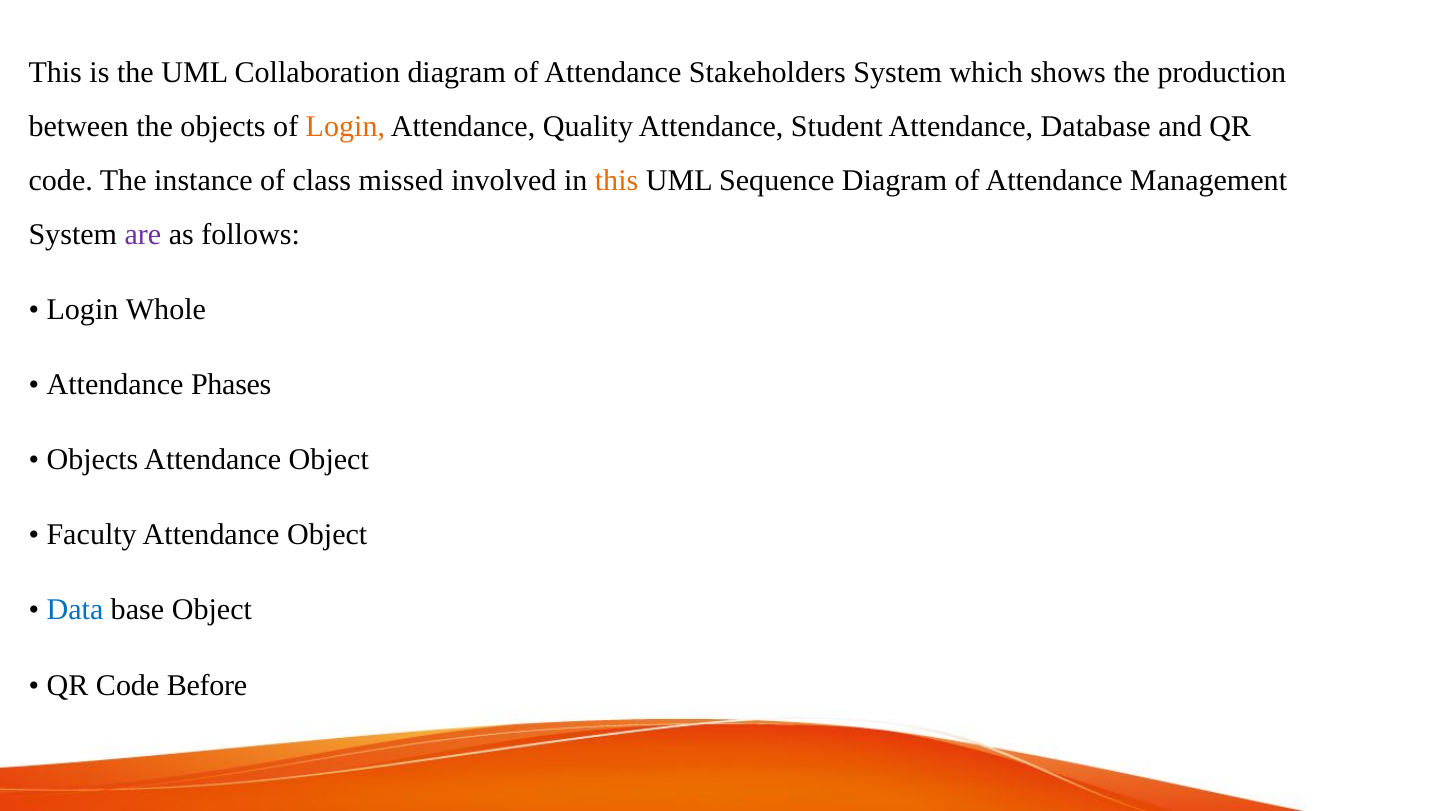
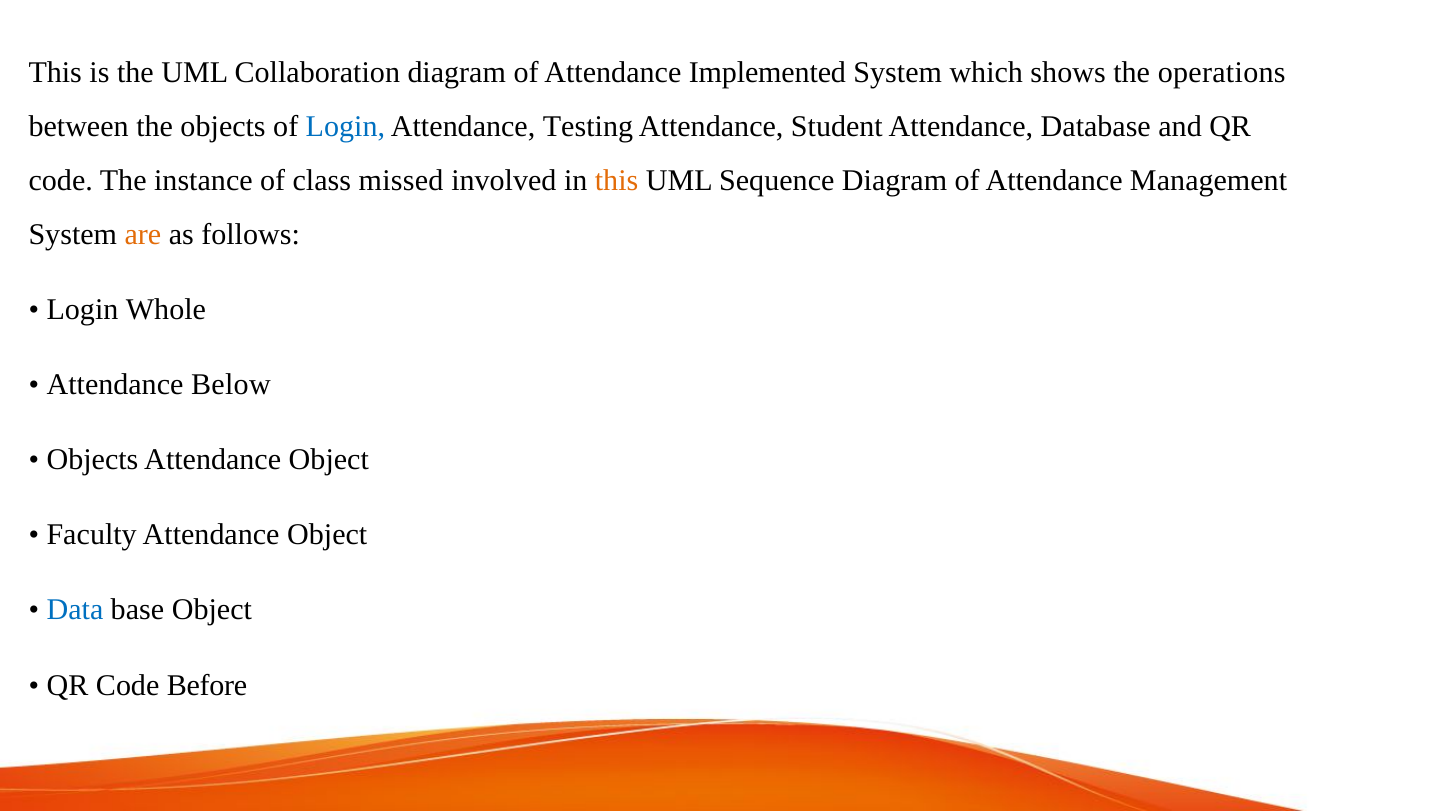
Stakeholders: Stakeholders -> Implemented
production: production -> operations
Login at (345, 126) colour: orange -> blue
Quality: Quality -> Testing
are colour: purple -> orange
Phases: Phases -> Below
